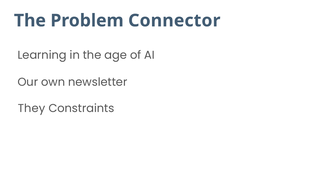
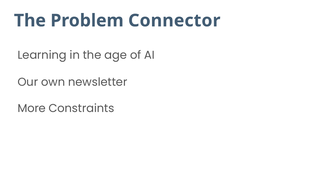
They: They -> More
